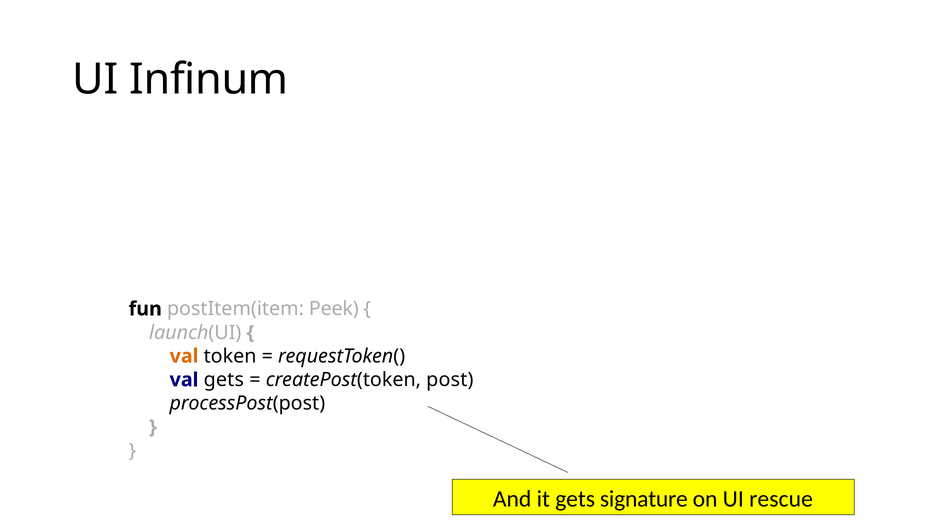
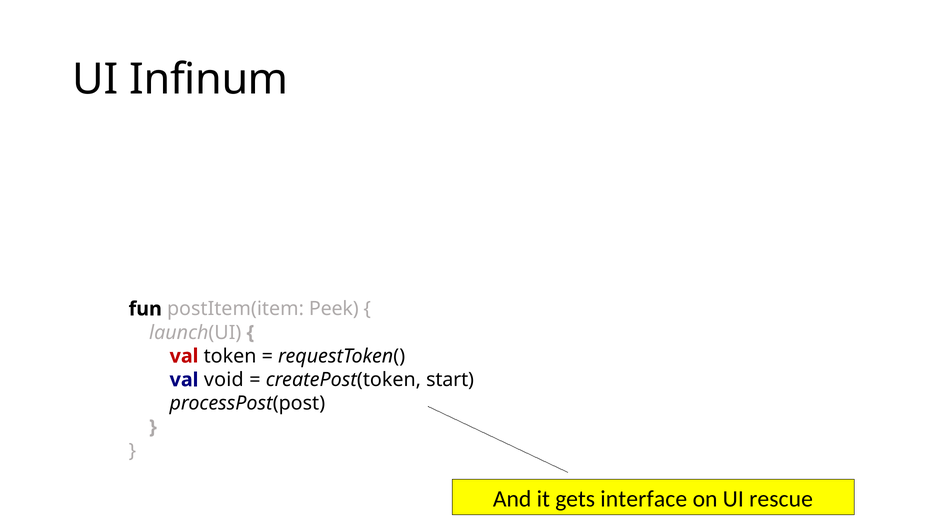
val at (184, 357) colour: orange -> red
val gets: gets -> void
post: post -> start
signature: signature -> interface
